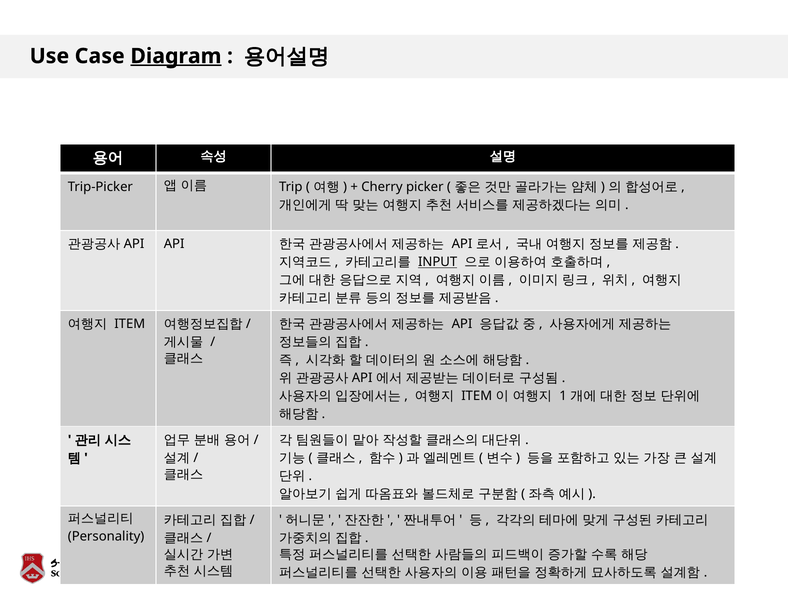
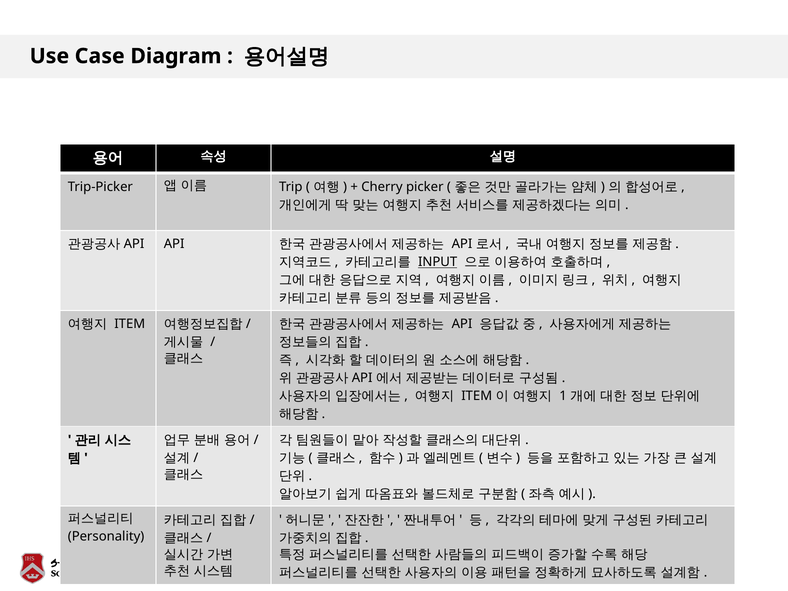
Diagram underline: present -> none
